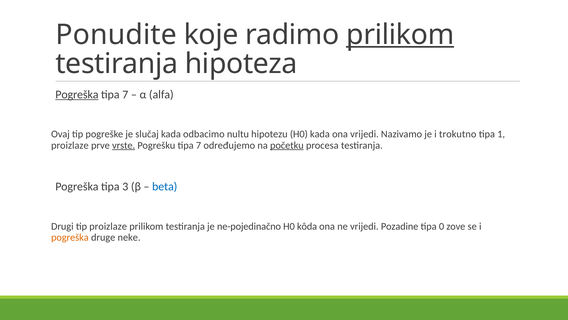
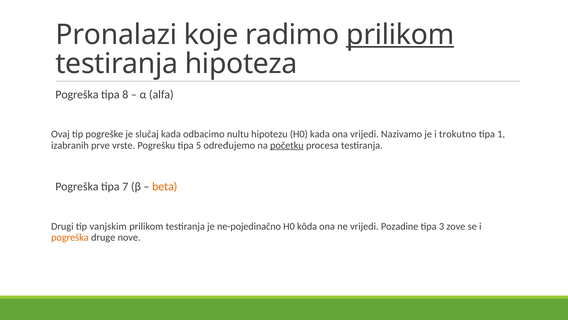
Ponudite: Ponudite -> Pronalazi
Pogreška at (77, 94) underline: present -> none
7 at (125, 94): 7 -> 8
proizlaze at (70, 145): proizlaze -> izabranih
vrste underline: present -> none
Pogrešku tipa 7: 7 -> 5
3: 3 -> 7
beta colour: blue -> orange
tip proizlaze: proizlaze -> vanjskim
0: 0 -> 3
neke: neke -> nove
